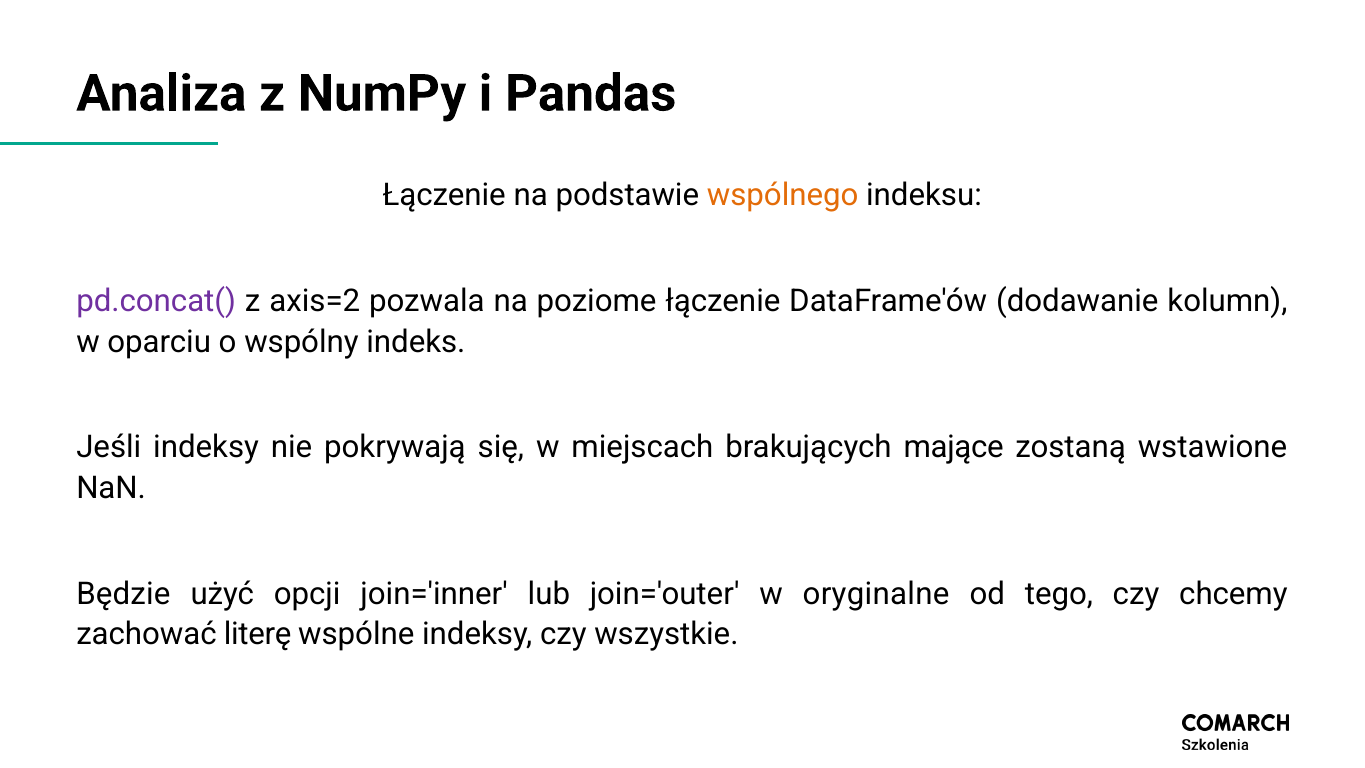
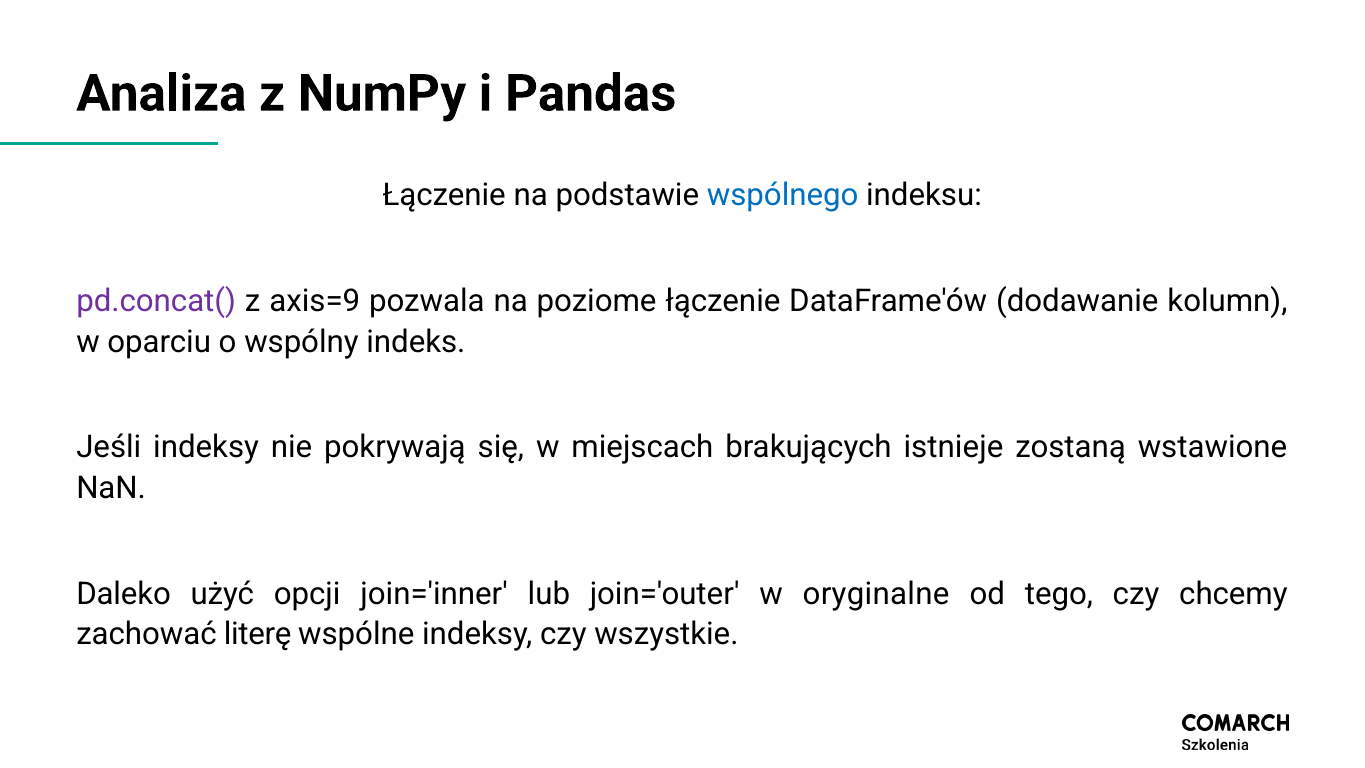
wspólnego colour: orange -> blue
axis=2: axis=2 -> axis=9
mające: mające -> istnieje
Będzie: Będzie -> Daleko
